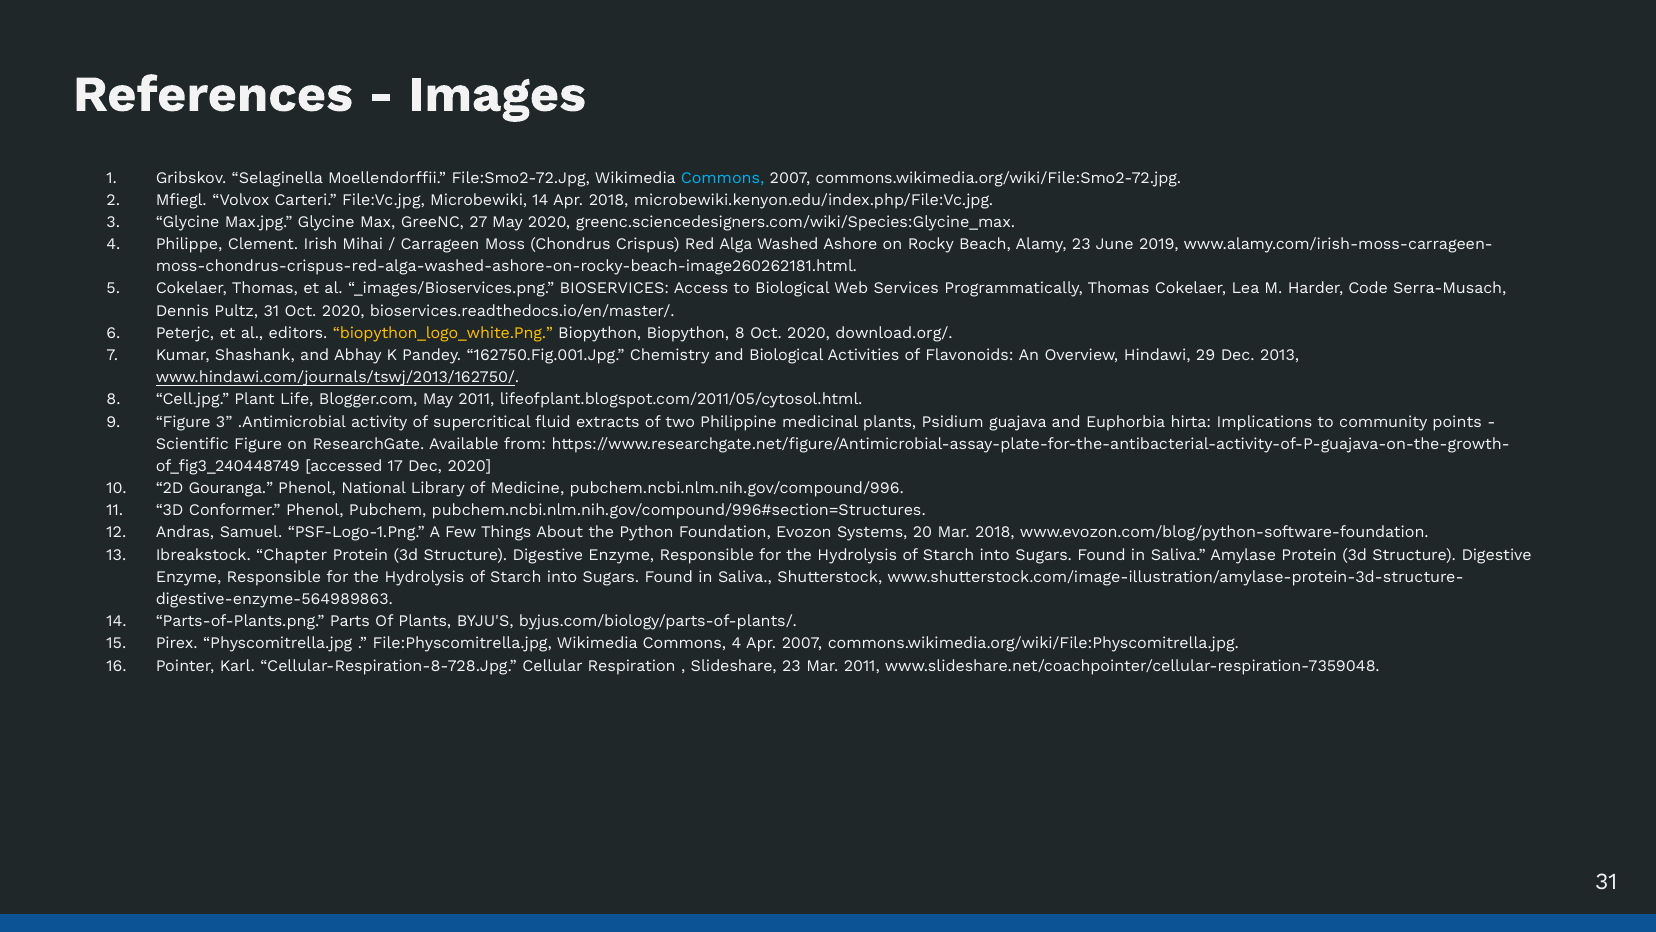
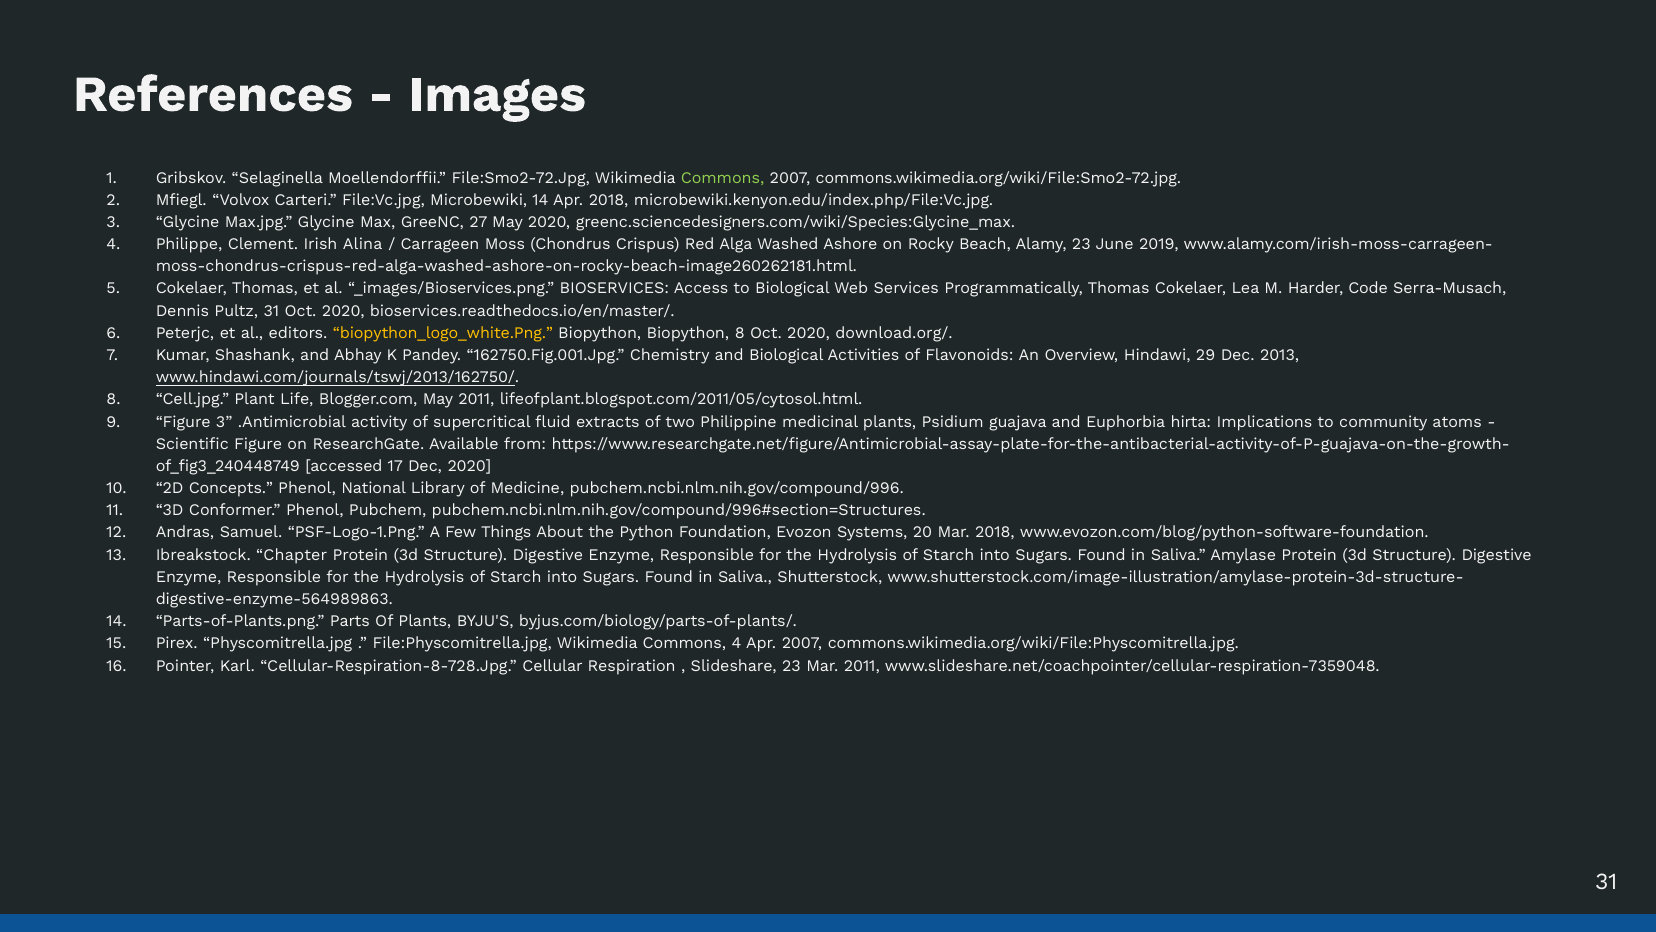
Commons at (723, 178) colour: light blue -> light green
Mihai: Mihai -> Alina
points: points -> atoms
Gouranga: Gouranga -> Concepts
